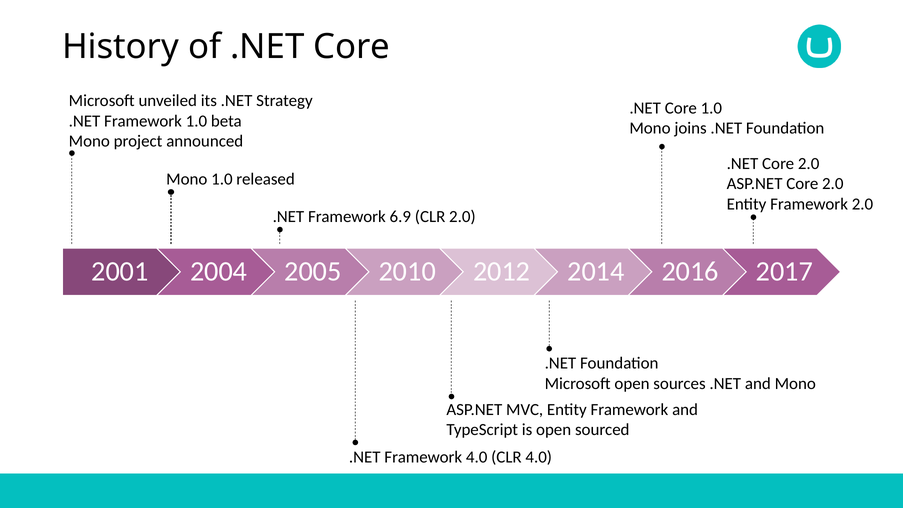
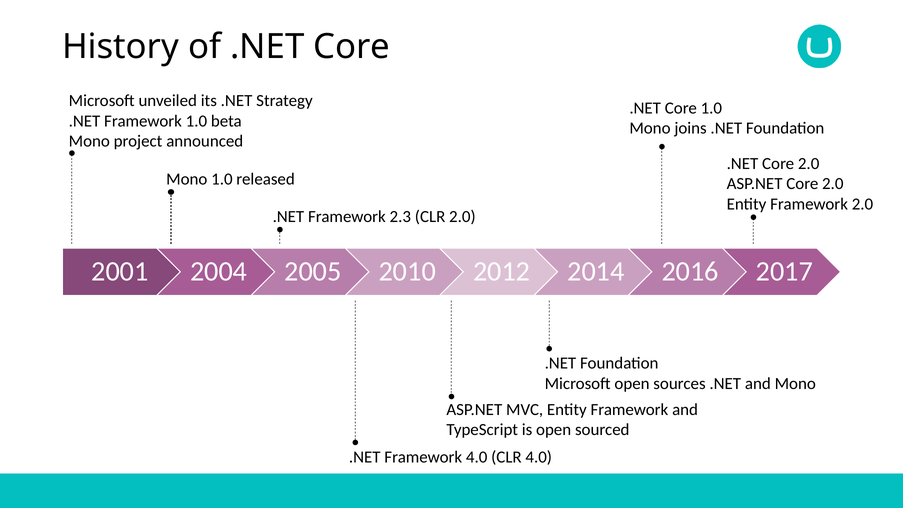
6.9: 6.9 -> 2.3
